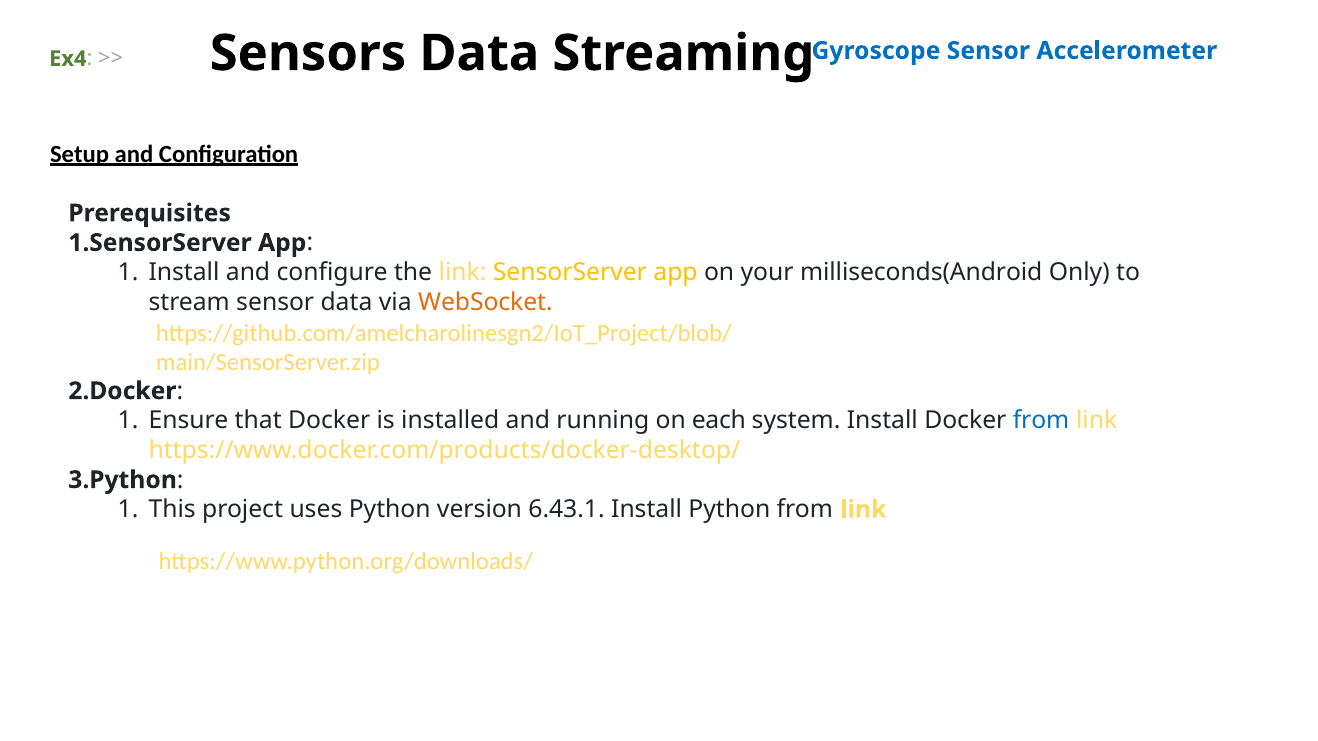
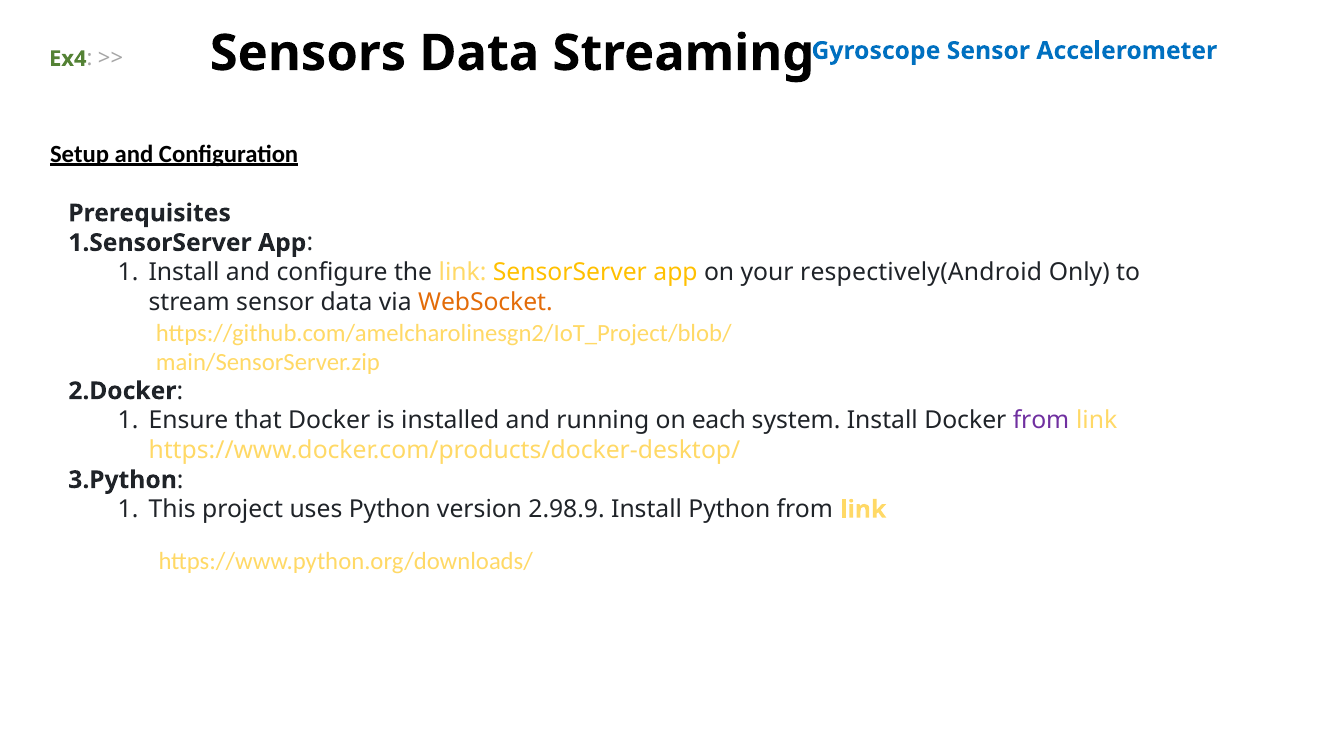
milliseconds(Android: milliseconds(Android -> respectively(Android
from at (1041, 421) colour: blue -> purple
6.43.1: 6.43.1 -> 2.98.9
